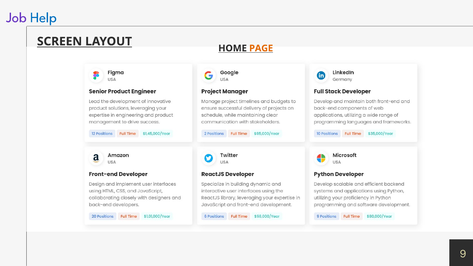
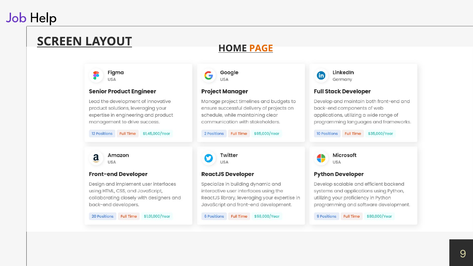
Help colour: blue -> black
